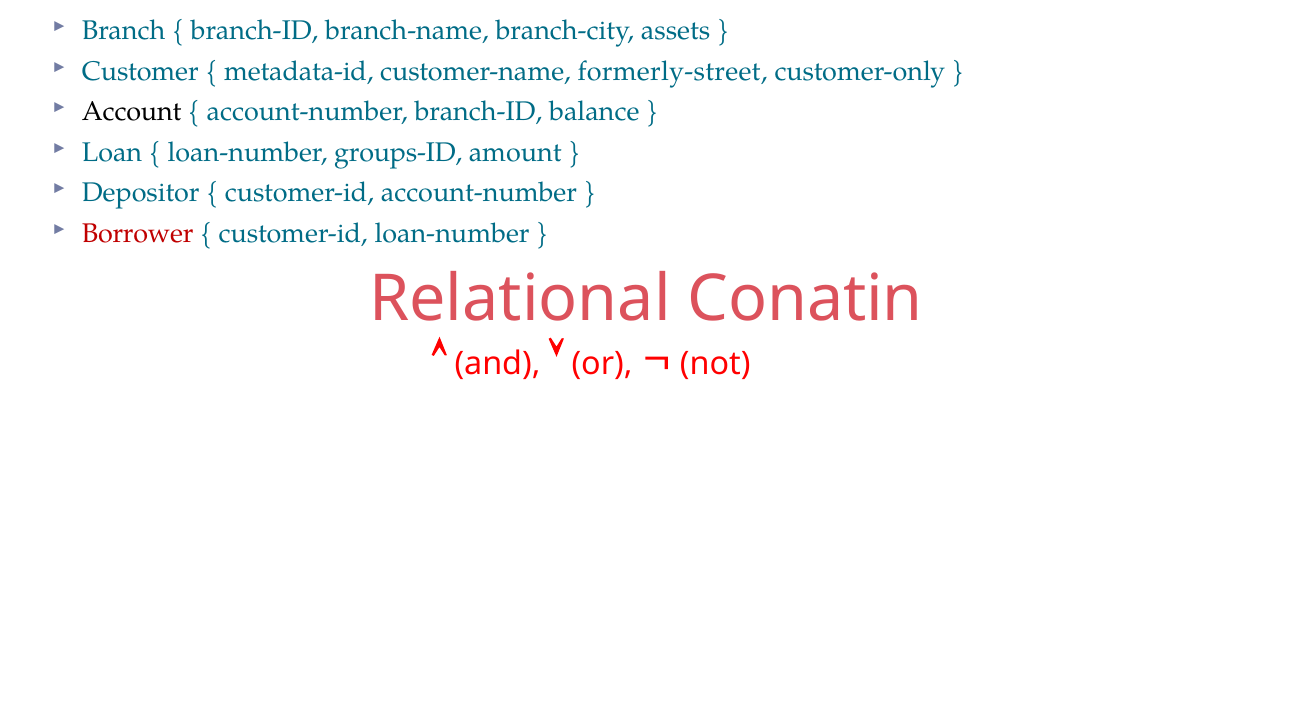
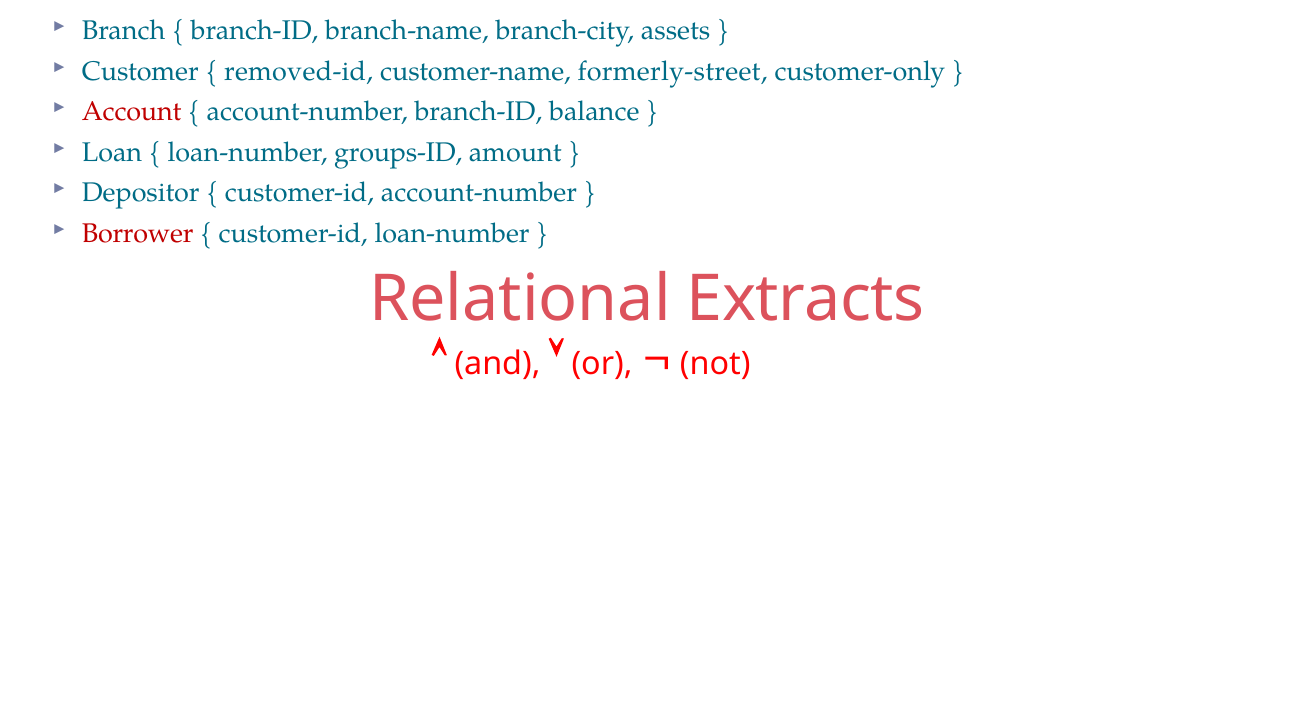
metadata-id: metadata-id -> removed-id
Account colour: black -> red
Conatin: Conatin -> Extracts
